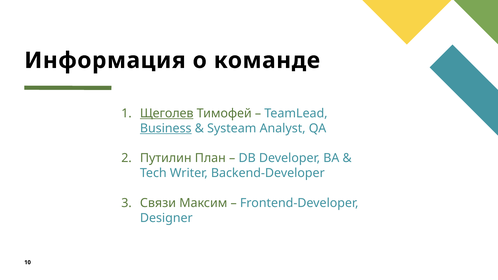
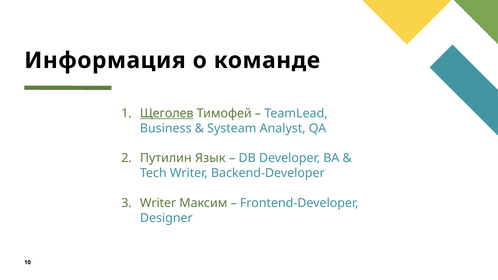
Business underline: present -> none
План: План -> Язык
Связи at (158, 203): Связи -> Writer
